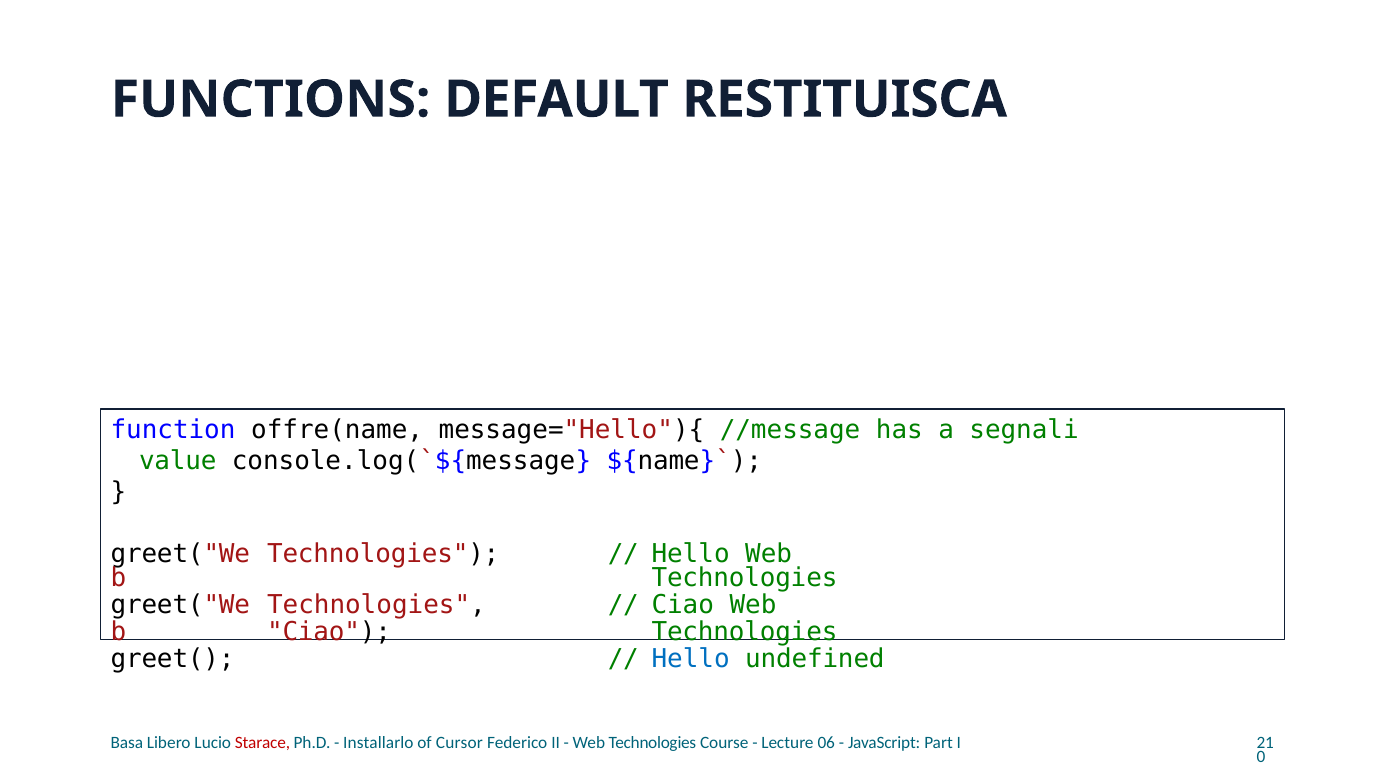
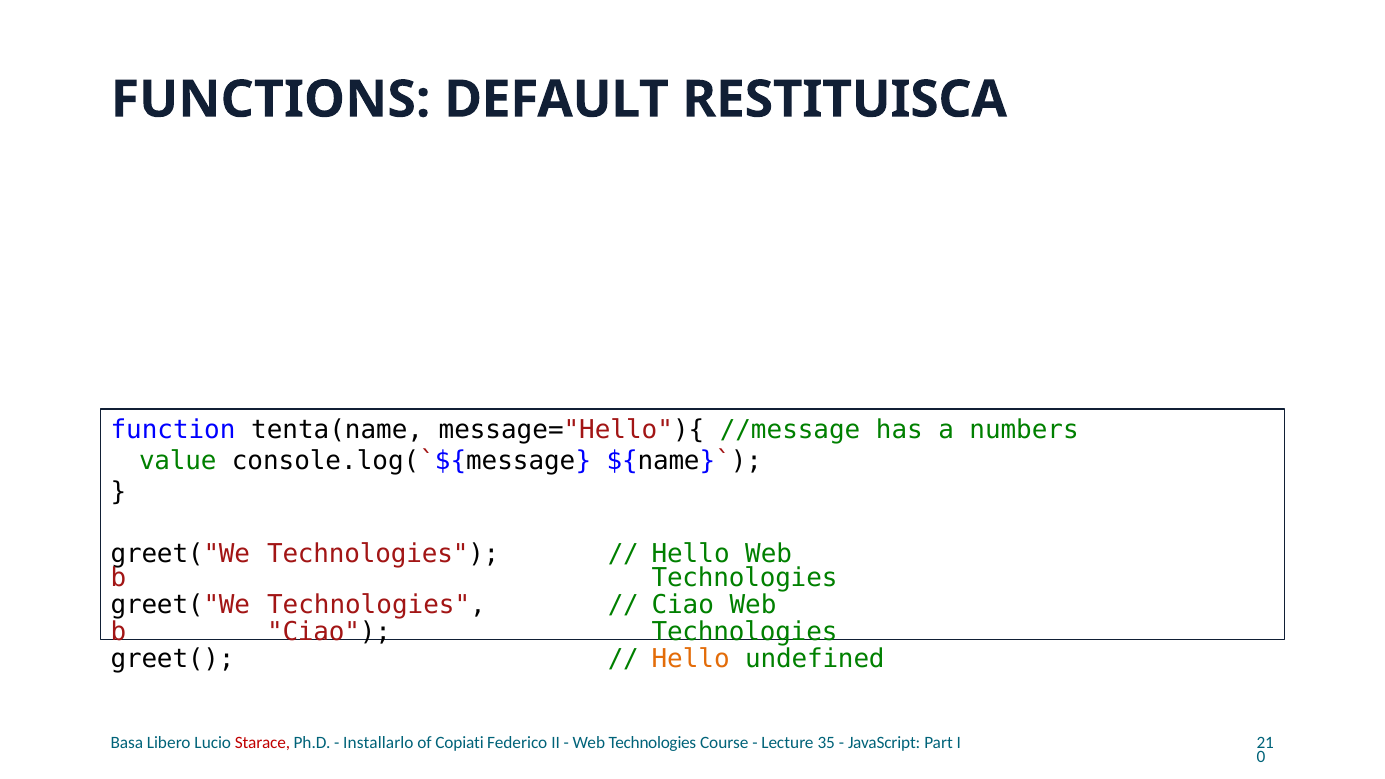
offre(name: offre(name -> tenta(name
segnali: segnali -> numbers
Hello at (691, 659) colour: blue -> orange
Cursor: Cursor -> Copiati
06: 06 -> 35
